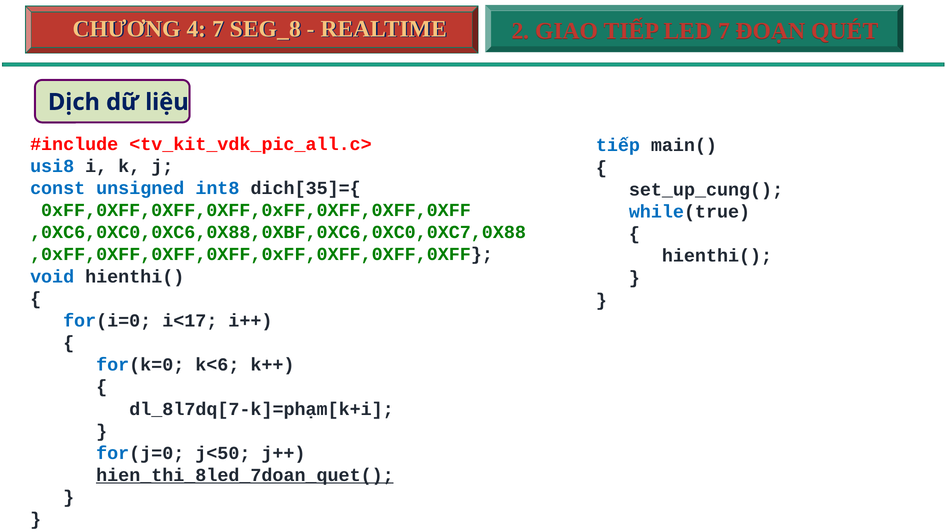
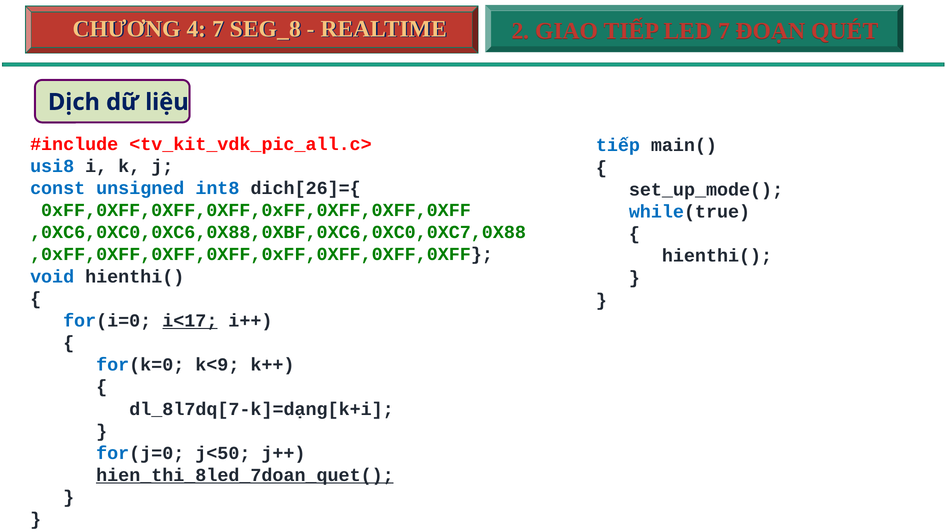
dich[35]={: dich[35]={ -> dich[26]={
set_up_cung(: set_up_cung( -> set_up_mode(
i<17 underline: none -> present
k<6: k<6 -> k<9
dl_8l7dq[7-k]=phạm[k+i: dl_8l7dq[7-k]=phạm[k+i -> dl_8l7dq[7-k]=dạng[k+i
